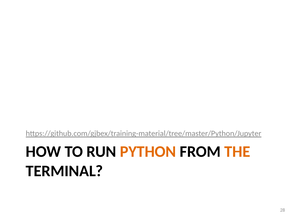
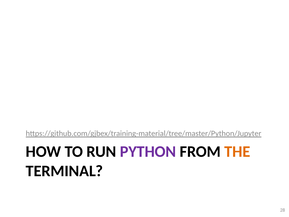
PYTHON colour: orange -> purple
